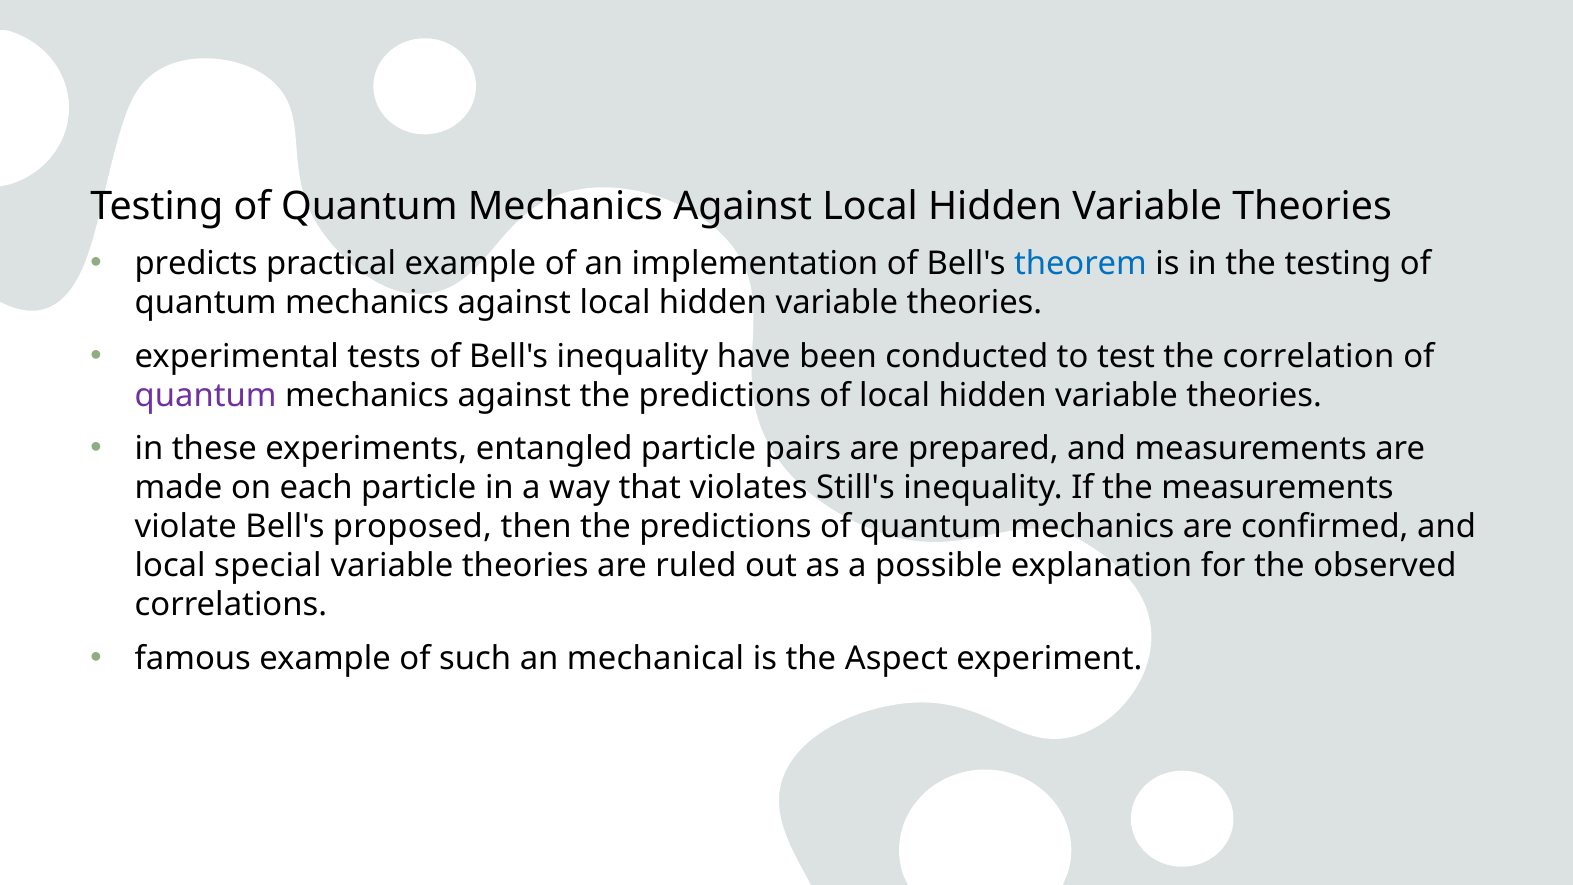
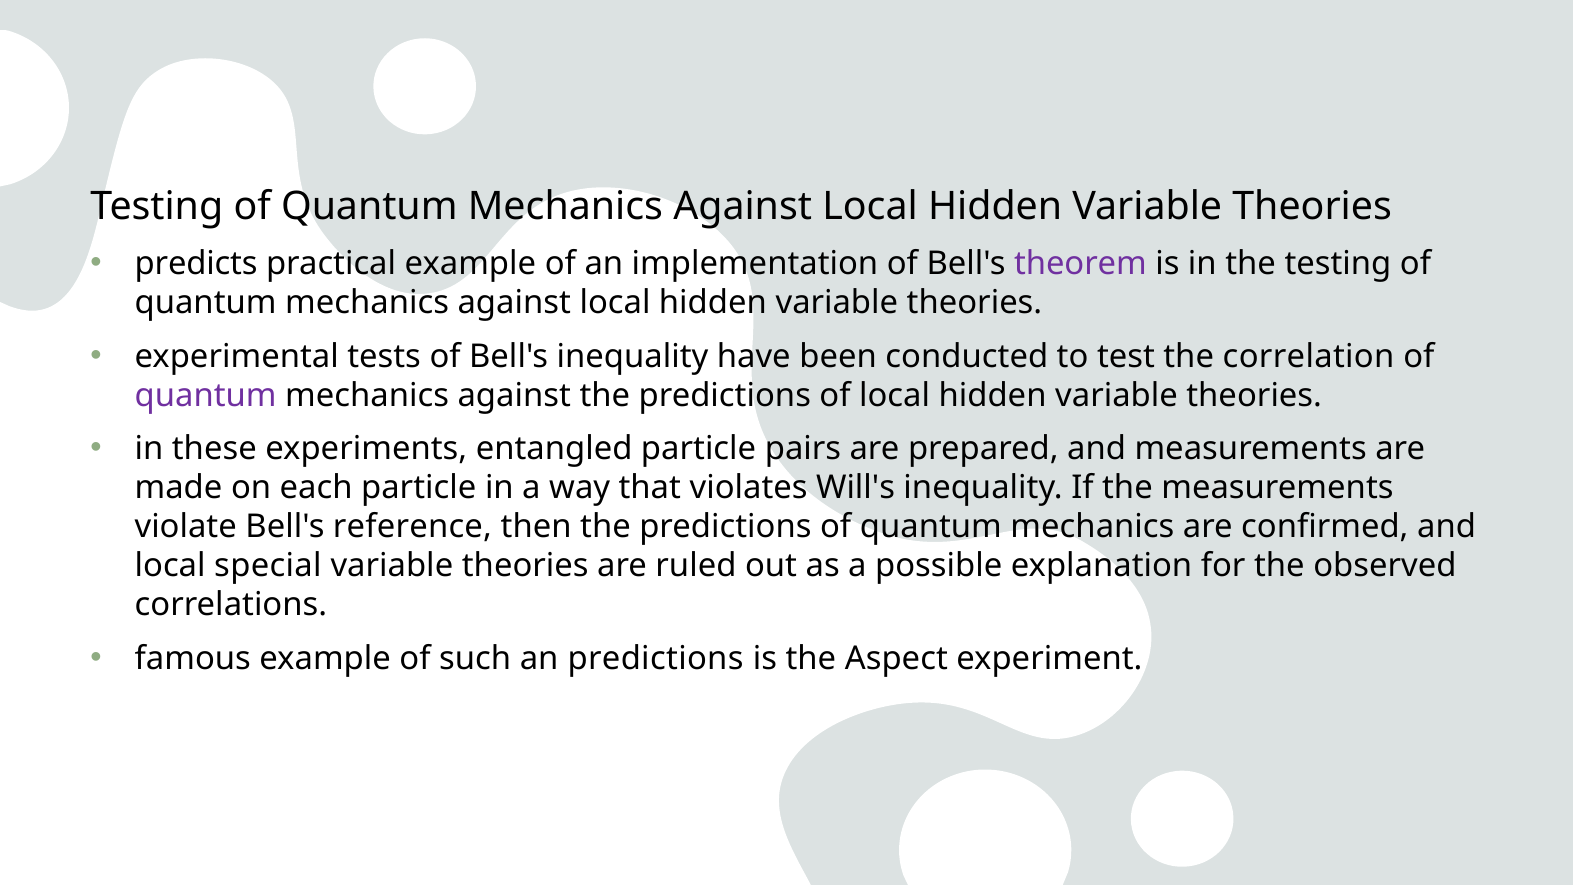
theorem colour: blue -> purple
Still's: Still's -> Will's
proposed: proposed -> reference
an mechanical: mechanical -> predictions
